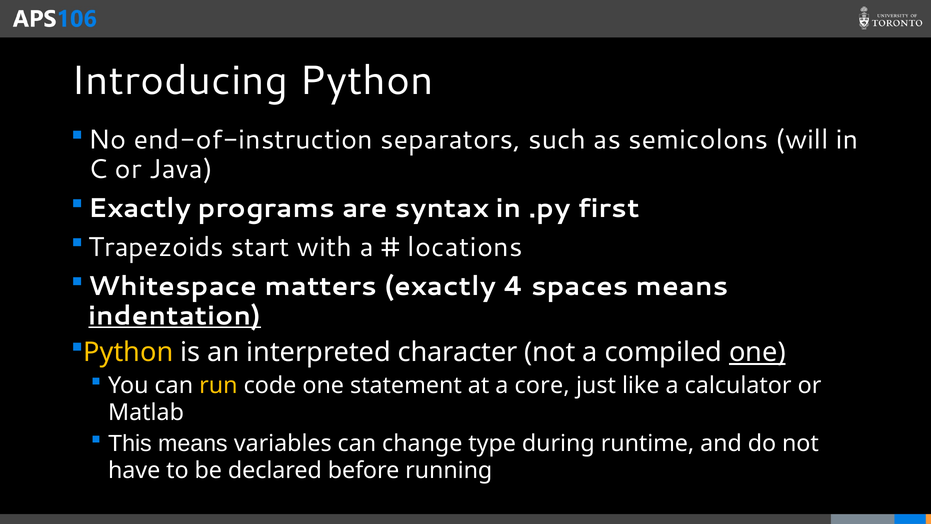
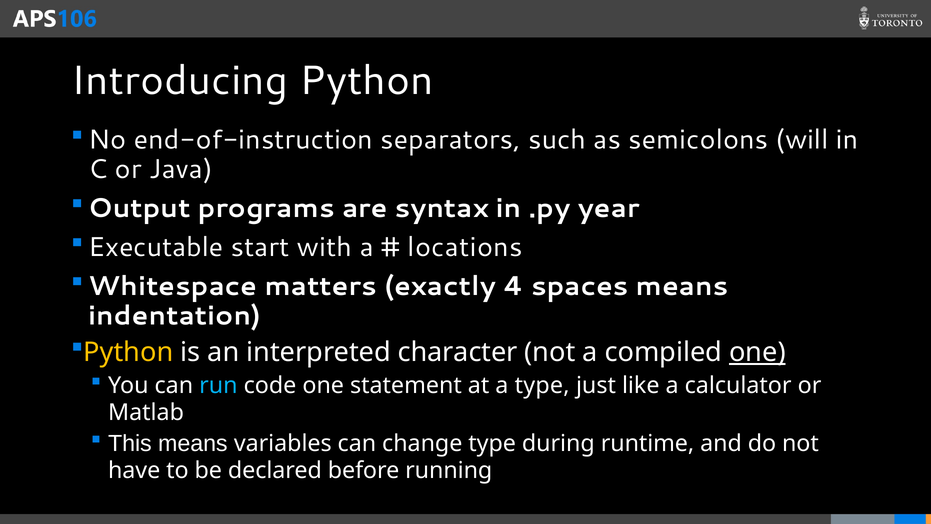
Exactly at (140, 208): Exactly -> Output
first: first -> year
Trapezoids: Trapezoids -> Executable
indentation underline: present -> none
run colour: yellow -> light blue
a core: core -> type
